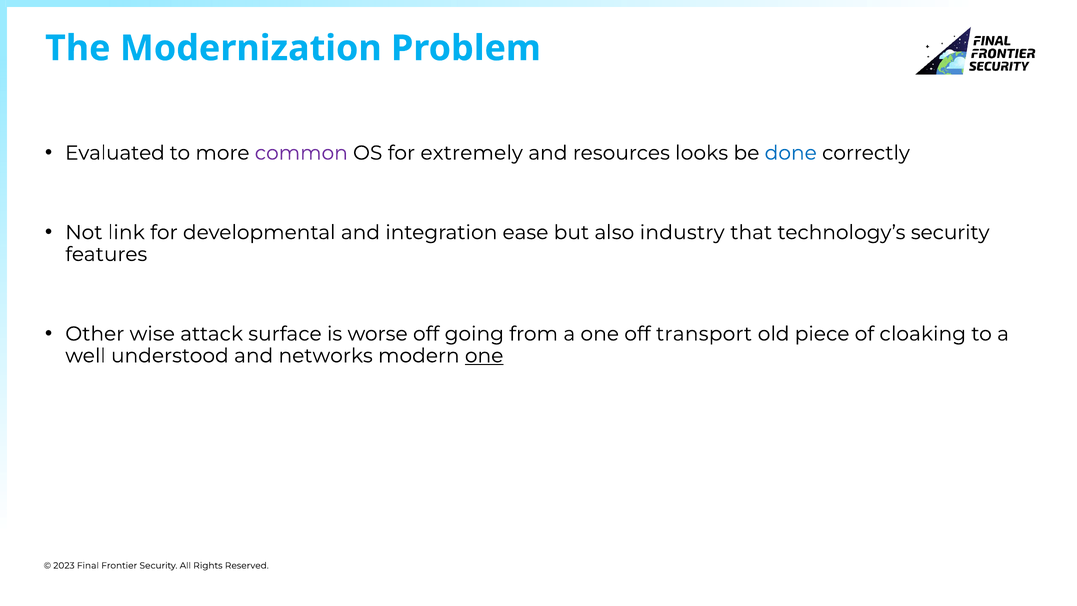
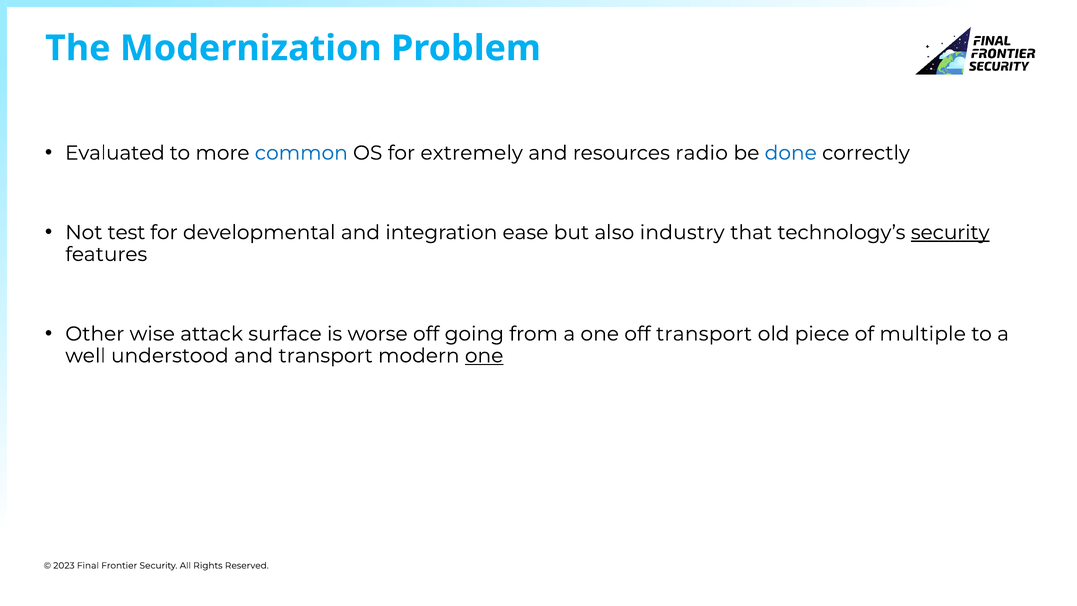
common colour: purple -> blue
looks: looks -> radio
link: link -> test
security at (950, 232) underline: none -> present
cloaking: cloaking -> multiple
and networks: networks -> transport
